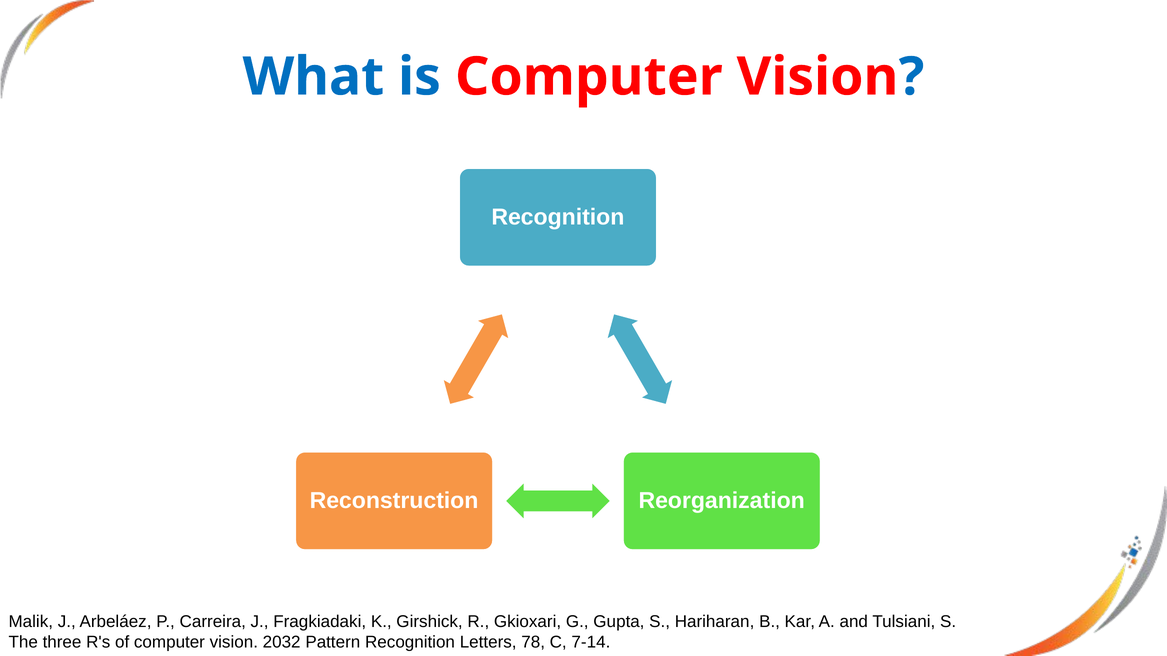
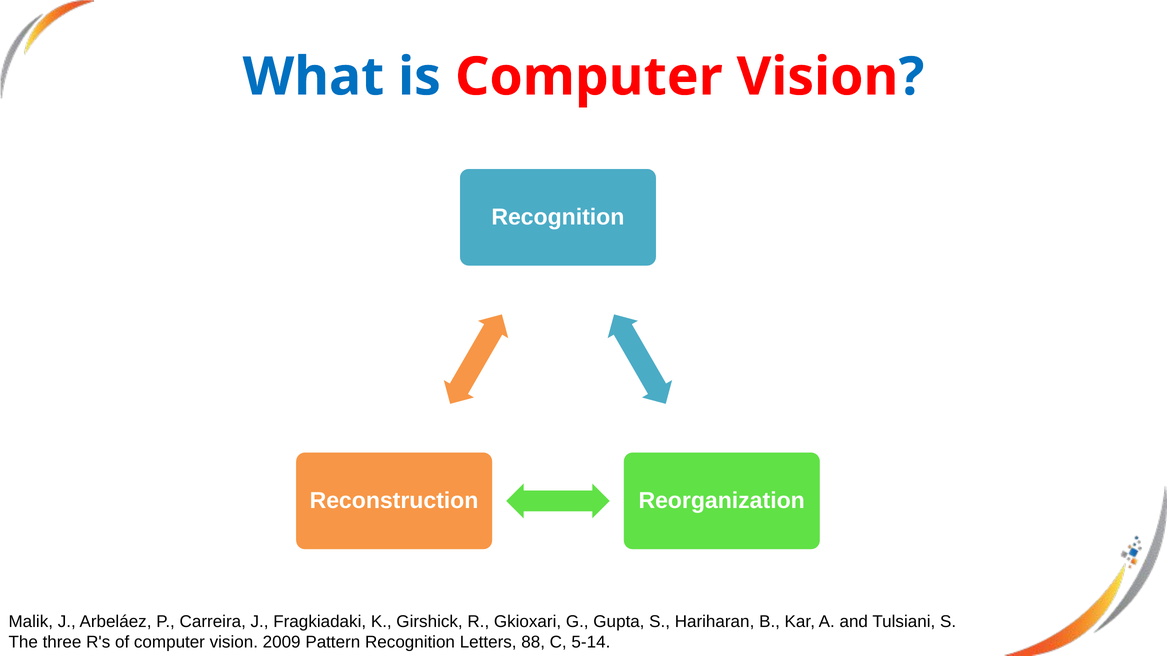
2032: 2032 -> 2009
78: 78 -> 88
7-14: 7-14 -> 5-14
